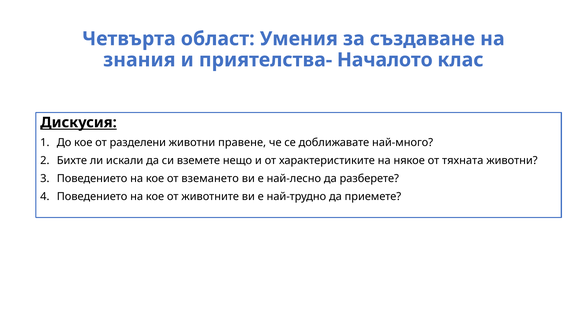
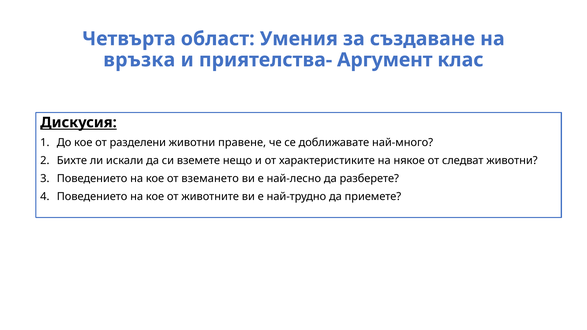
знания: знания -> връзка
Началото: Началото -> Аргумент
тяхната: тяхната -> следват
